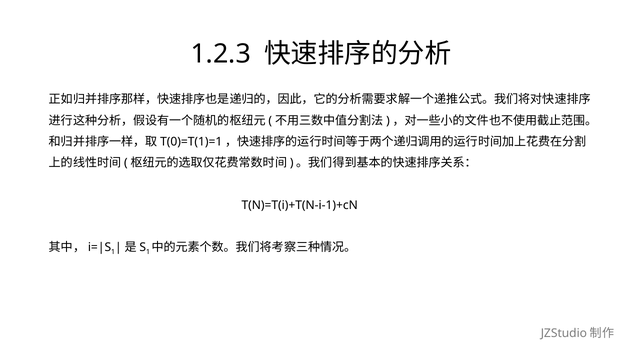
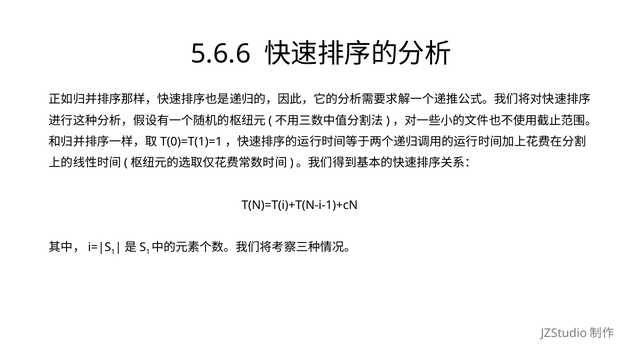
1.2.3: 1.2.3 -> 5.6.6
